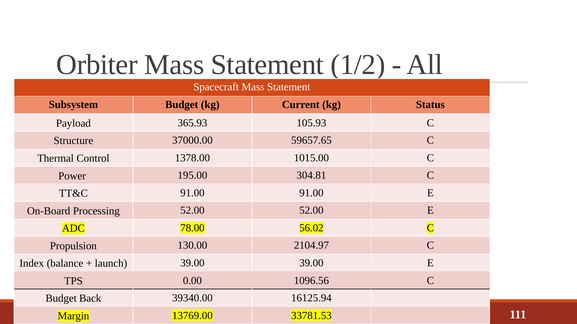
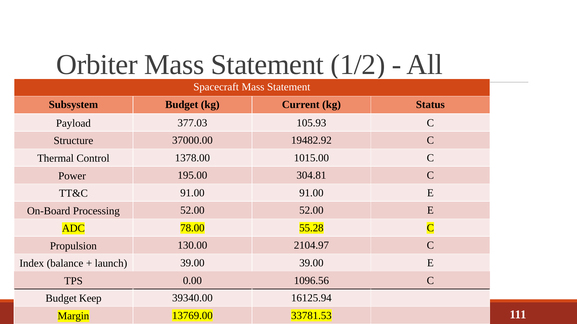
365.93: 365.93 -> 377.03
59657.65: 59657.65 -> 19482.92
56.02: 56.02 -> 55.28
Back: Back -> Keep
